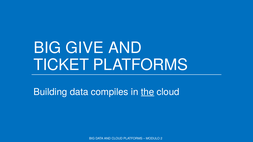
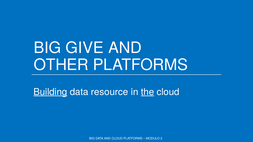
TICKET: TICKET -> OTHER
Building underline: none -> present
compiles: compiles -> resource
